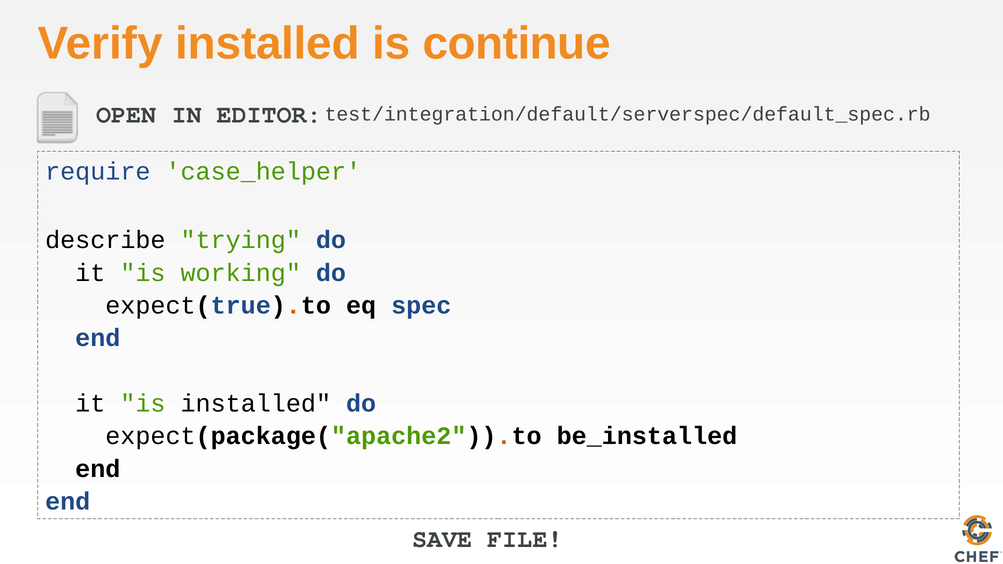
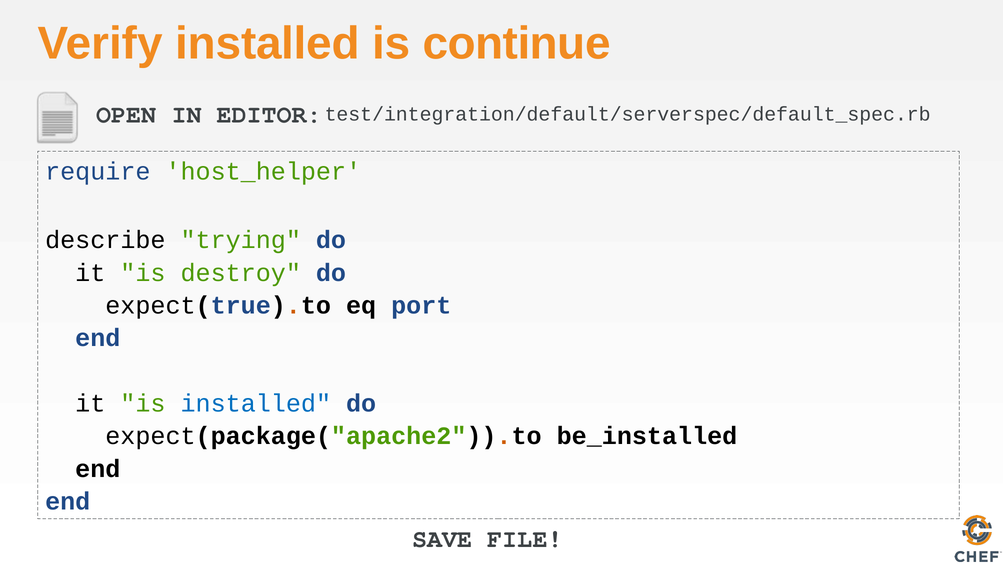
case_helper: case_helper -> host_helper
working: working -> destroy
spec: spec -> port
installed at (256, 404) colour: black -> blue
